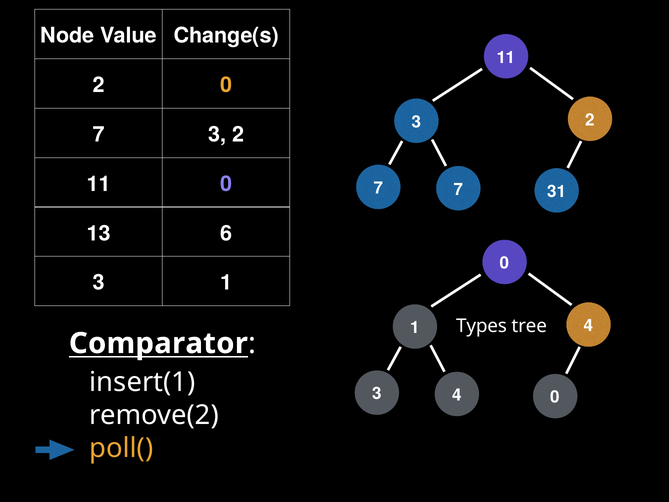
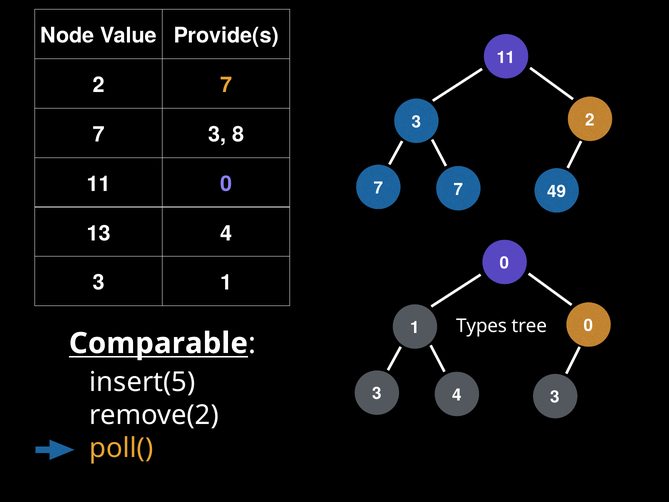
Change(s: Change(s -> Provide(s
0 at (226, 85): 0 -> 7
7 3 2: 2 -> 8
31: 31 -> 49
13 6: 6 -> 4
1 4: 4 -> 0
Comparator: Comparator -> Comparable
insert(1: insert(1 -> insert(5
3 0: 0 -> 3
